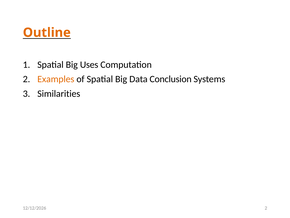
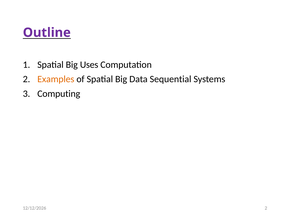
Outline colour: orange -> purple
Conclusion: Conclusion -> Sequential
Similarities: Similarities -> Computing
